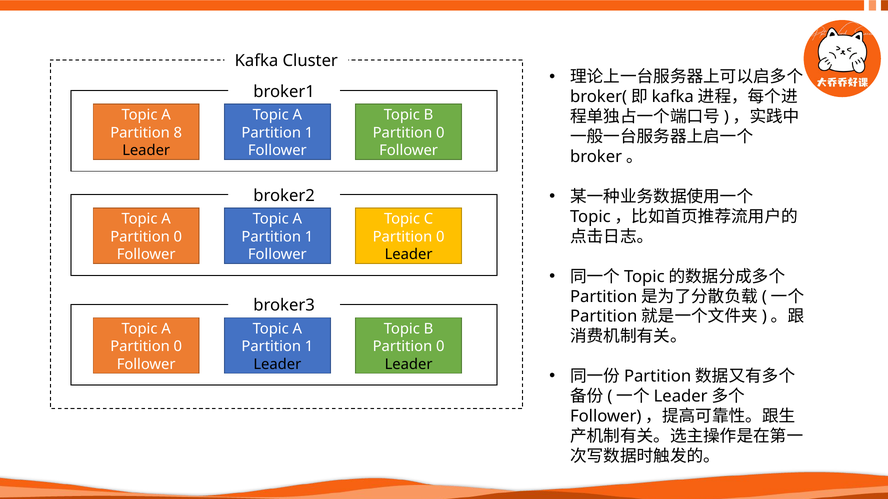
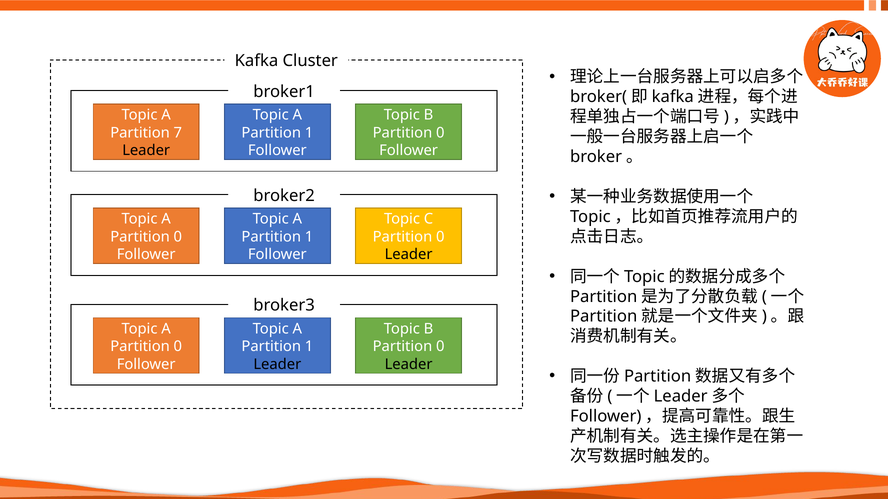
8: 8 -> 7
